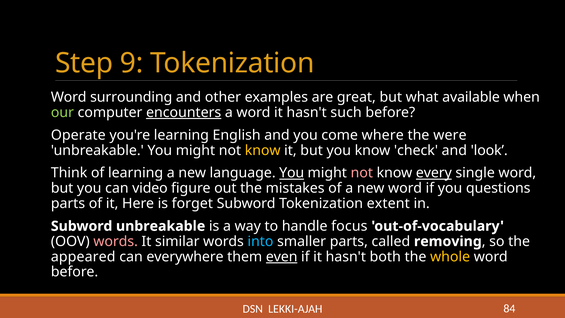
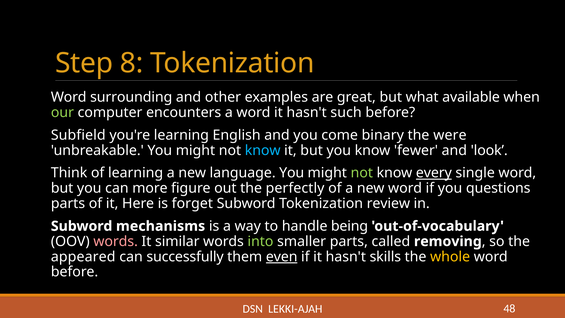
9: 9 -> 8
encounters underline: present -> none
Operate: Operate -> Subfield
where: where -> binary
know at (263, 150) colour: yellow -> light blue
check: check -> fewer
You at (292, 173) underline: present -> none
not at (362, 173) colour: pink -> light green
video: video -> more
mistakes: mistakes -> perfectly
extent: extent -> review
Subword unbreakable: unbreakable -> mechanisms
focus: focus -> being
into colour: light blue -> light green
everywhere: everywhere -> successfully
both: both -> skills
84: 84 -> 48
